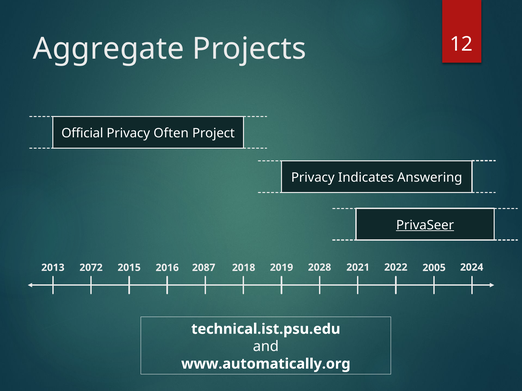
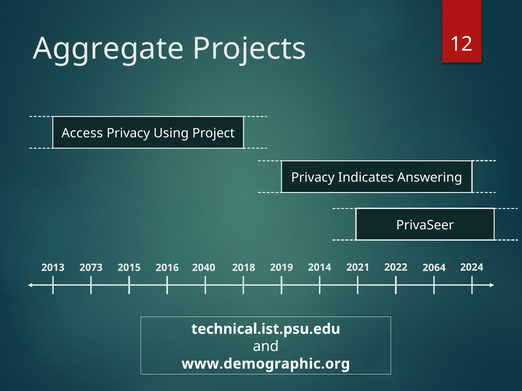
Official: Official -> Access
Often: Often -> Using
PrivaSeer underline: present -> none
2072: 2072 -> 2073
2087: 2087 -> 2040
2028: 2028 -> 2014
2005: 2005 -> 2064
www.automatically.org: www.automatically.org -> www.demographic.org
